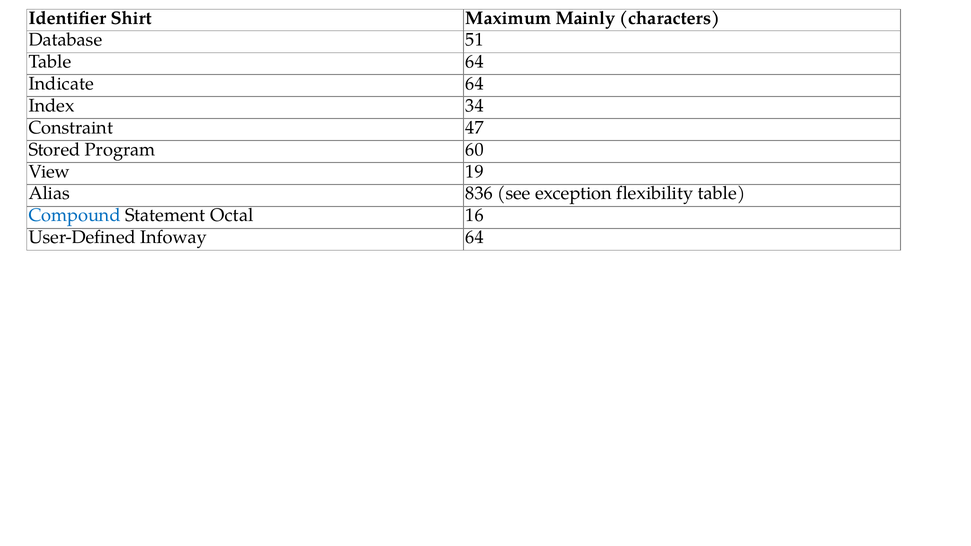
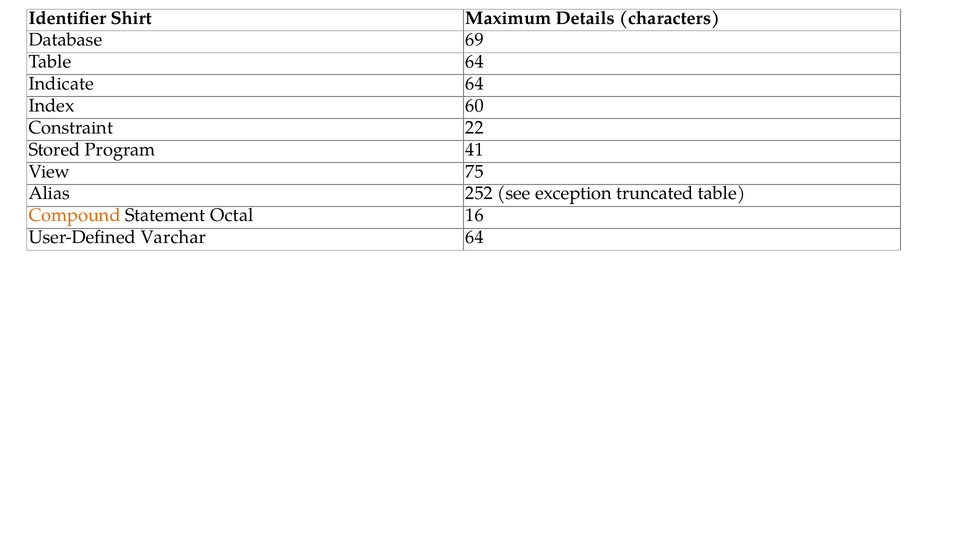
Mainly: Mainly -> Details
51: 51 -> 69
34: 34 -> 60
47: 47 -> 22
60: 60 -> 41
19: 19 -> 75
836: 836 -> 252
flexibility: flexibility -> truncated
Compound colour: blue -> orange
Infoway: Infoway -> Varchar
